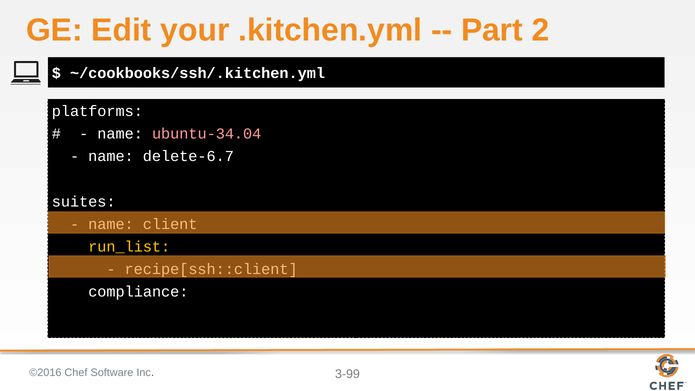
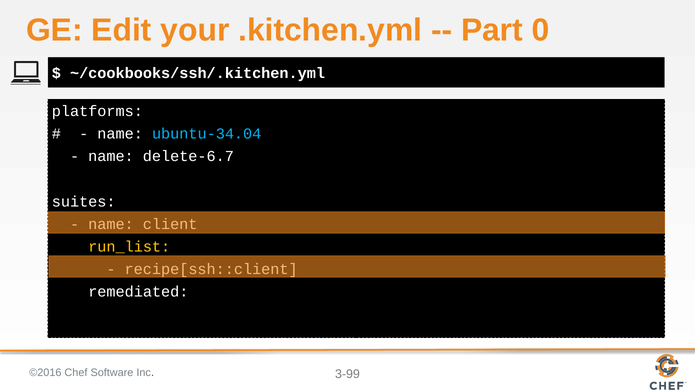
2: 2 -> 0
ubuntu-34.04 colour: pink -> light blue
compliance: compliance -> remediated
